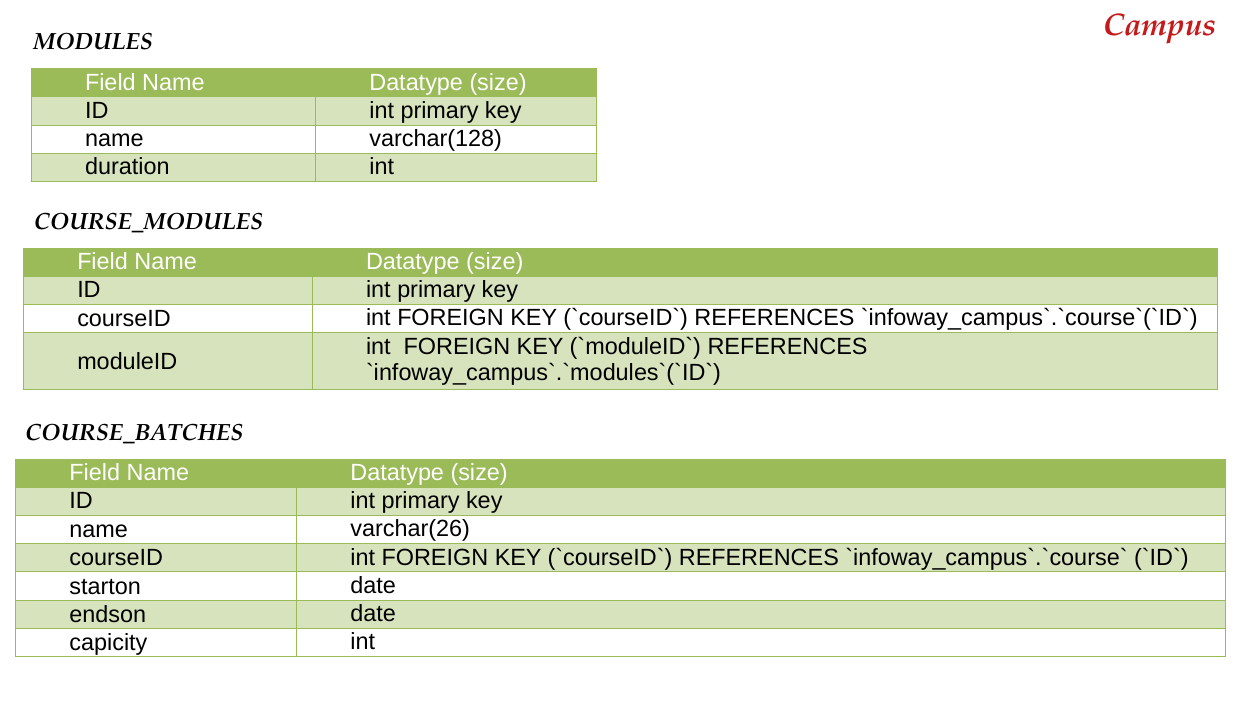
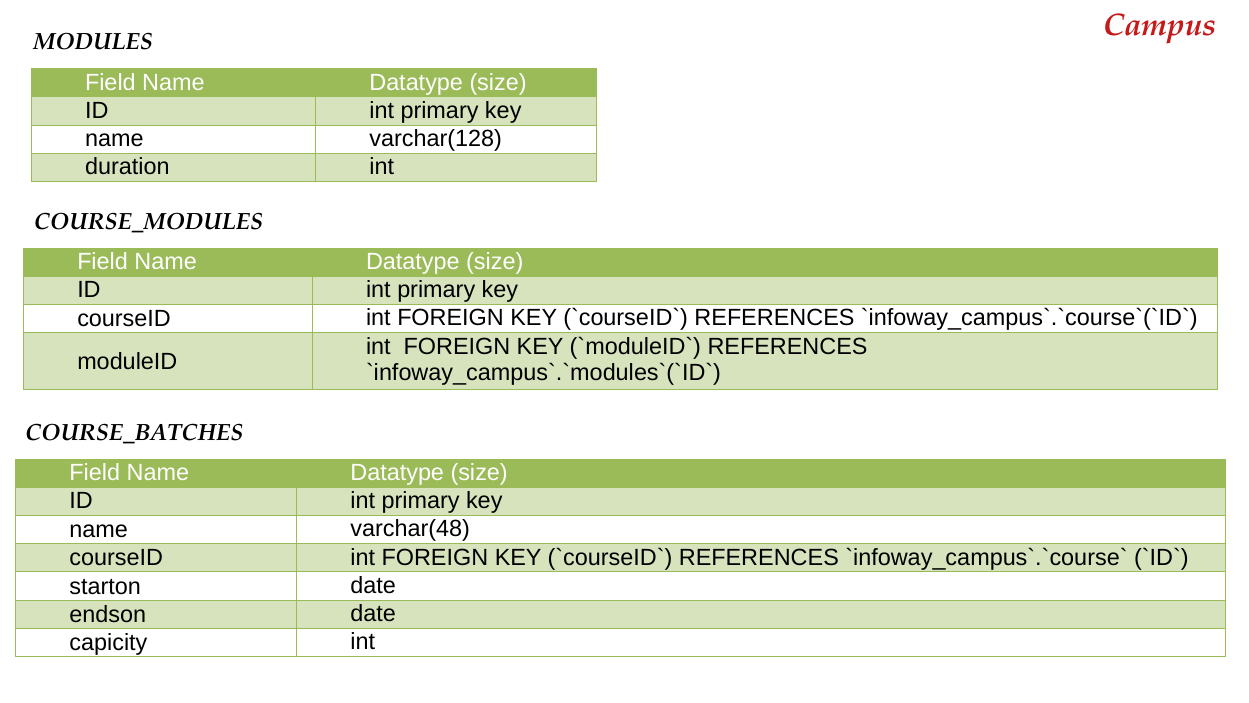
varchar(26: varchar(26 -> varchar(48
